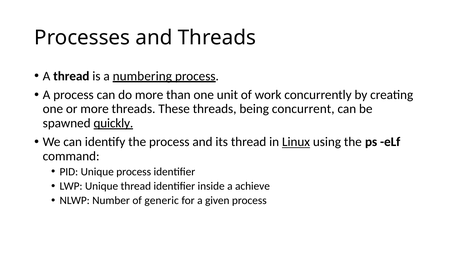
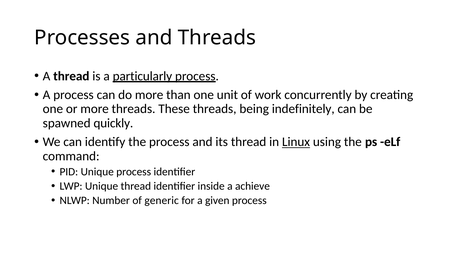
numbering: numbering -> particularly
concurrent: concurrent -> indefinitely
quickly underline: present -> none
